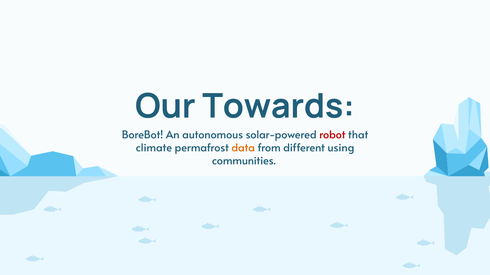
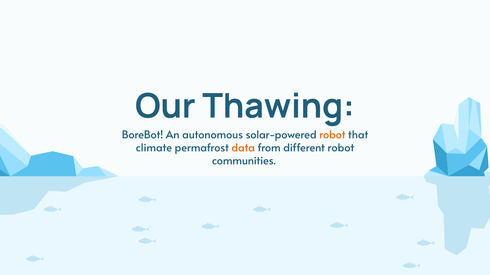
Towards: Towards -> Thawing
robot at (332, 135) colour: red -> orange
different using: using -> robot
